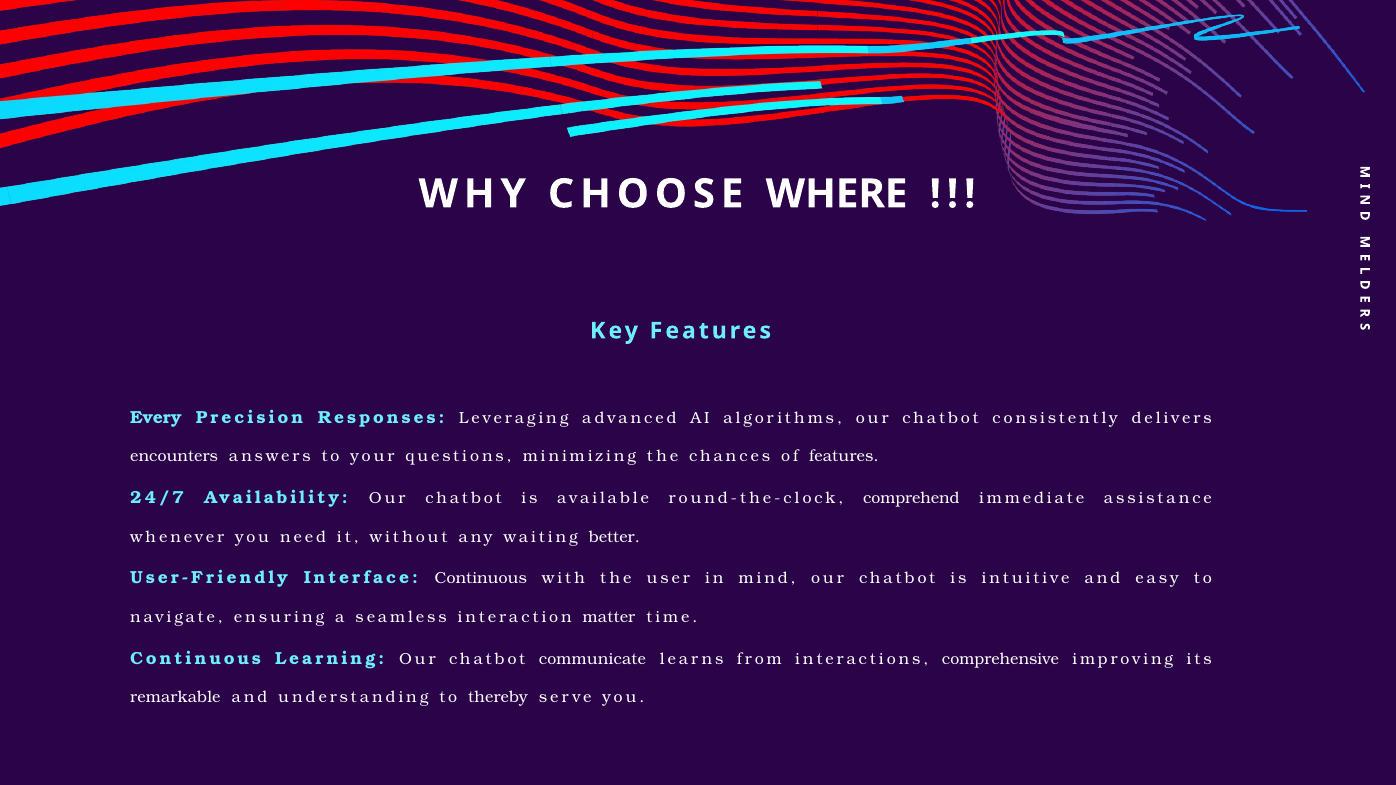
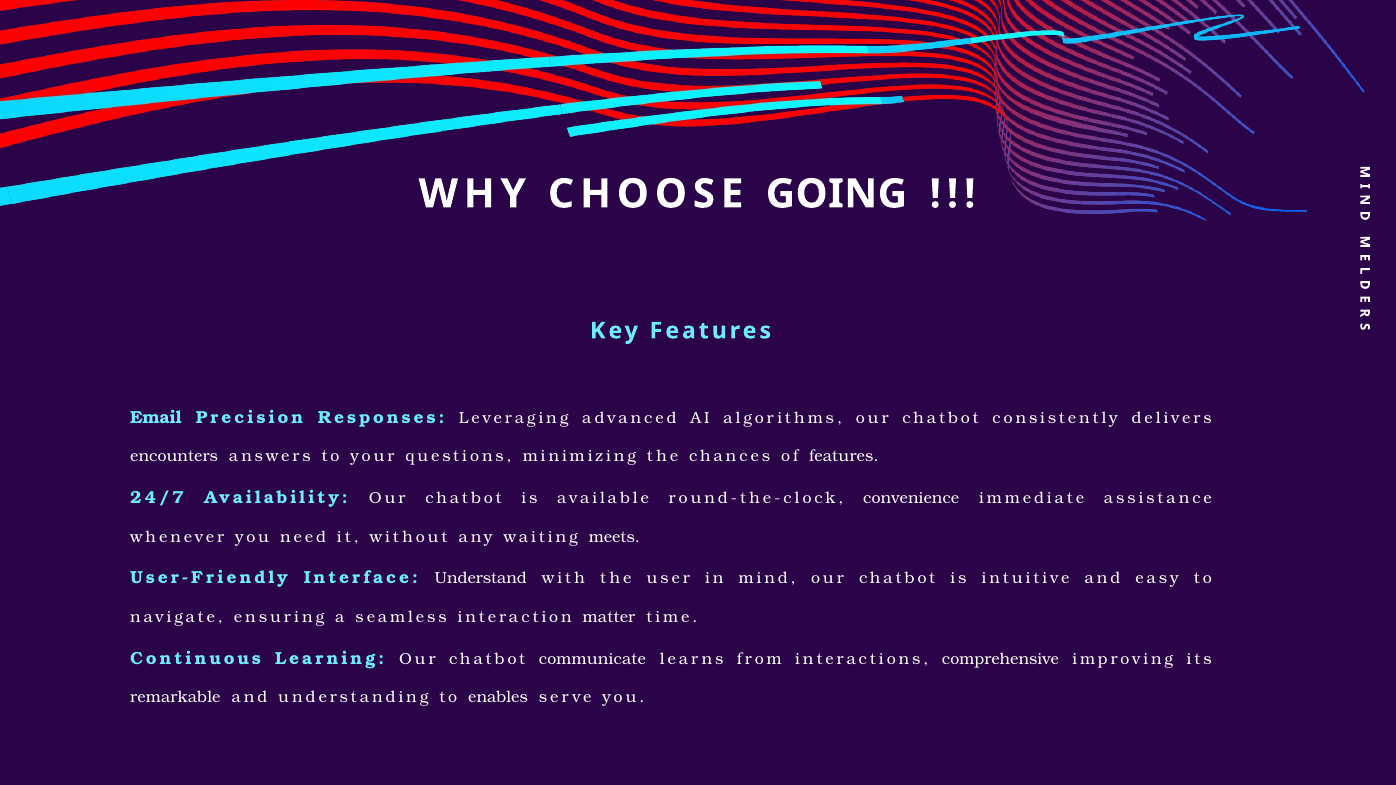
WHERE: WHERE -> GOING
Every: Every -> Email
comprehend: comprehend -> convenience
better: better -> meets
Interface Continuous: Continuous -> Understand
thereby: thereby -> enables
